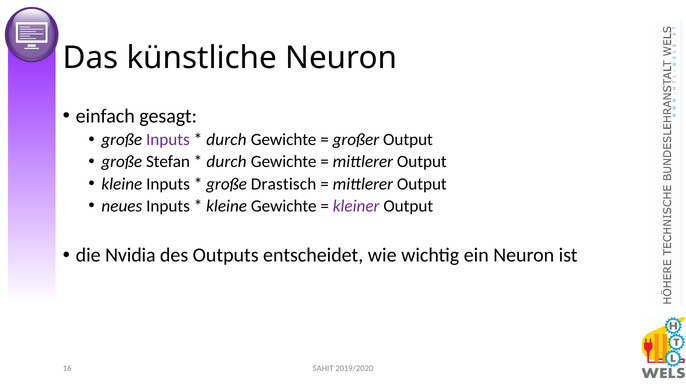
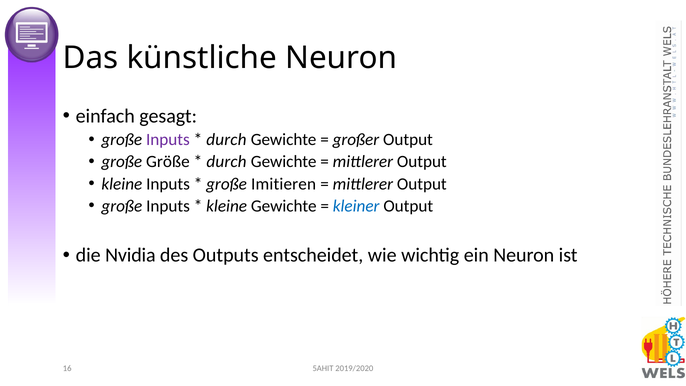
Stefan: Stefan -> Größe
Drastisch: Drastisch -> Imitieren
neues at (122, 206): neues -> große
kleiner colour: purple -> blue
